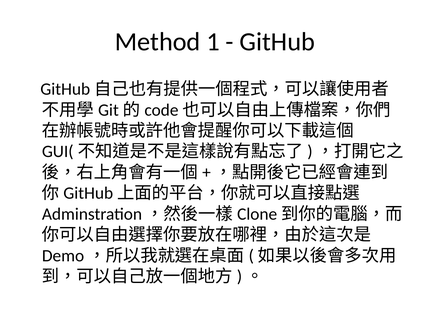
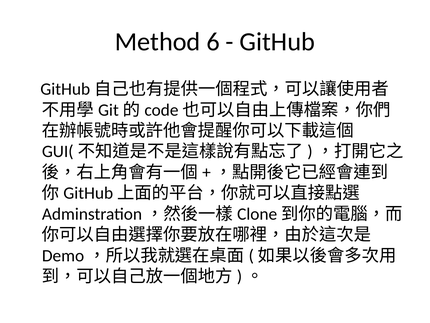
1: 1 -> 6
